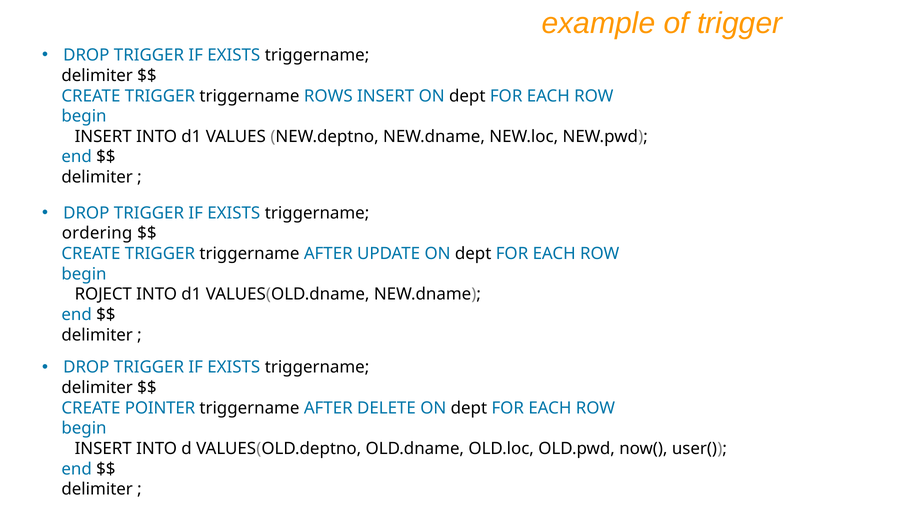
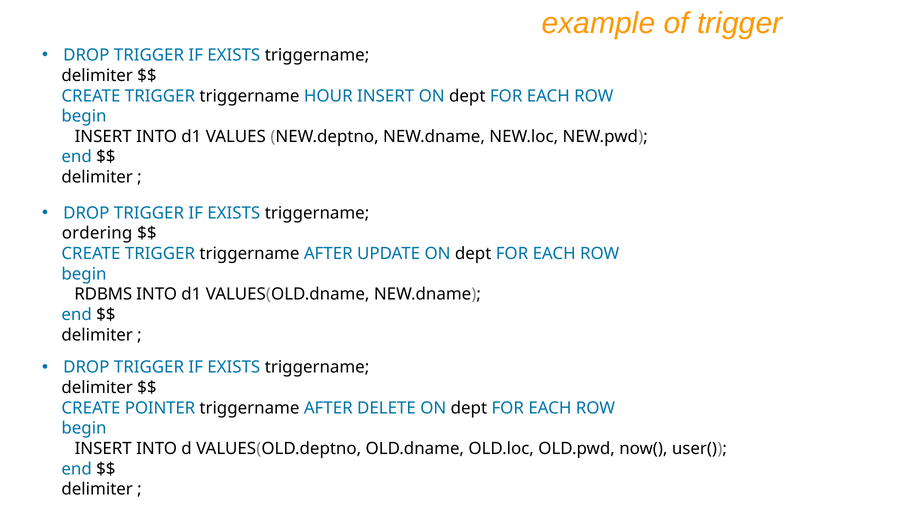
ROWS: ROWS -> HOUR
ROJECT: ROJECT -> RDBMS
